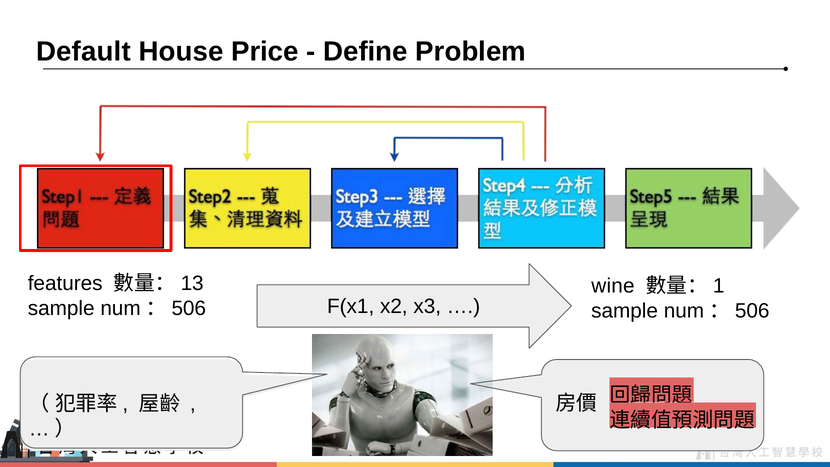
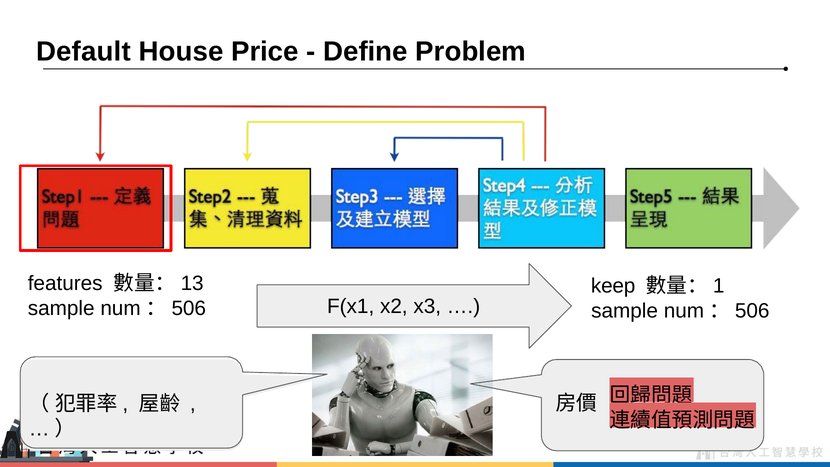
wine: wine -> keep
